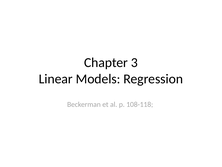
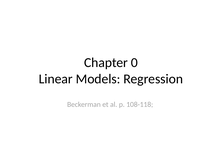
3: 3 -> 0
